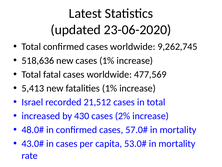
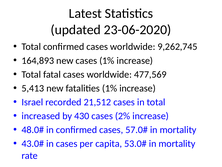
518,636: 518,636 -> 164,893
